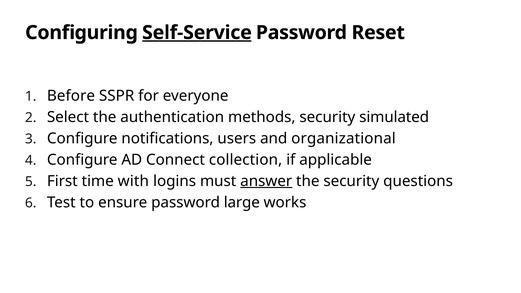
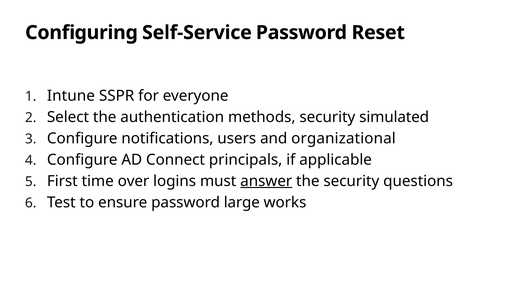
Self-Service underline: present -> none
Before: Before -> Intune
collection: collection -> principals
with: with -> over
